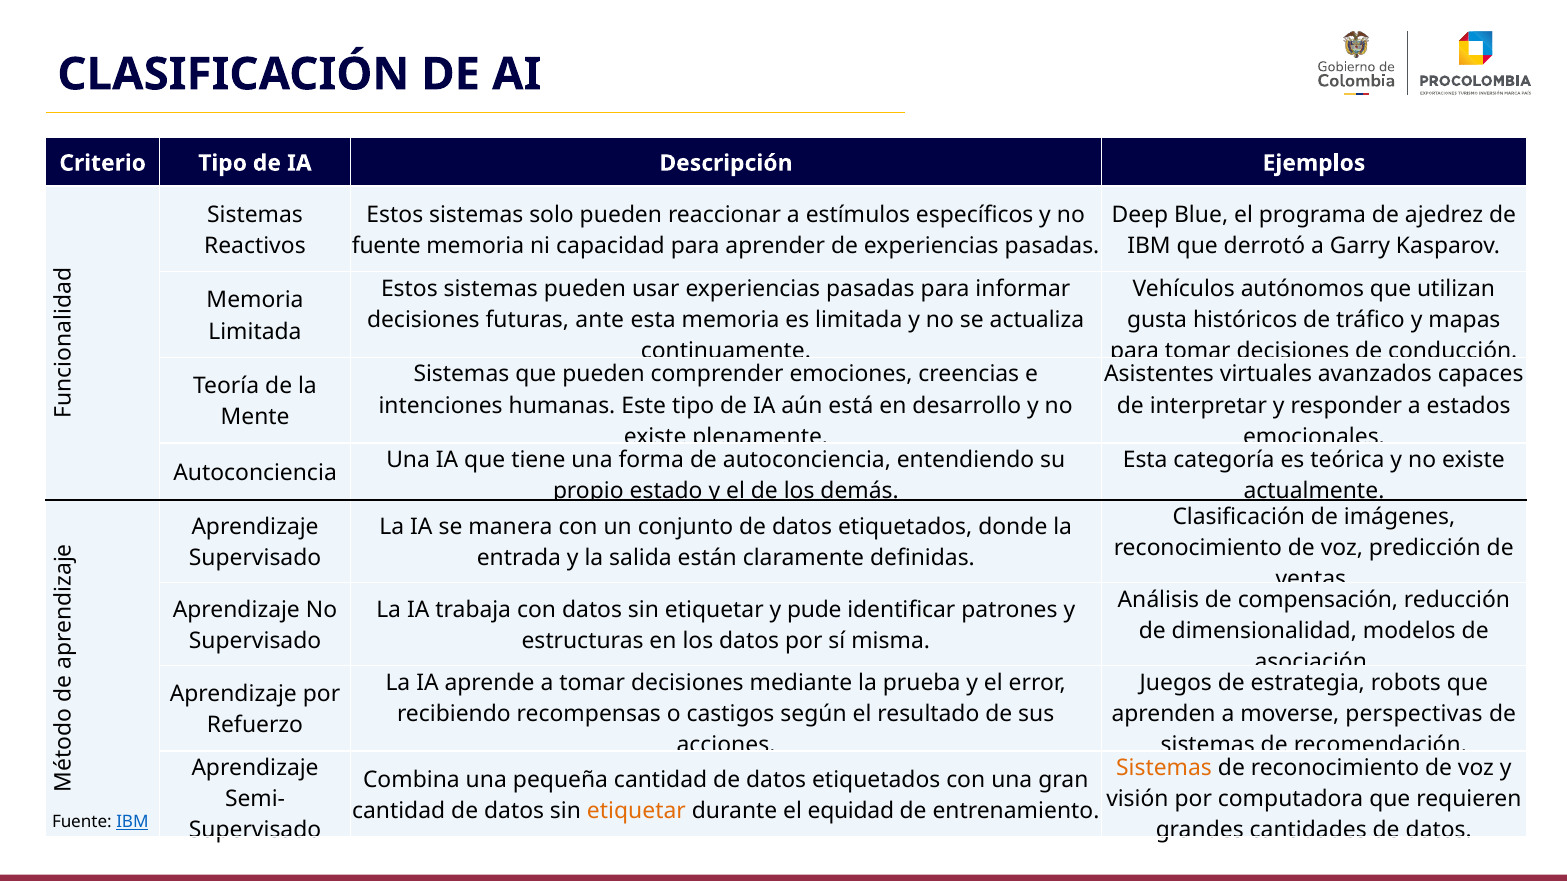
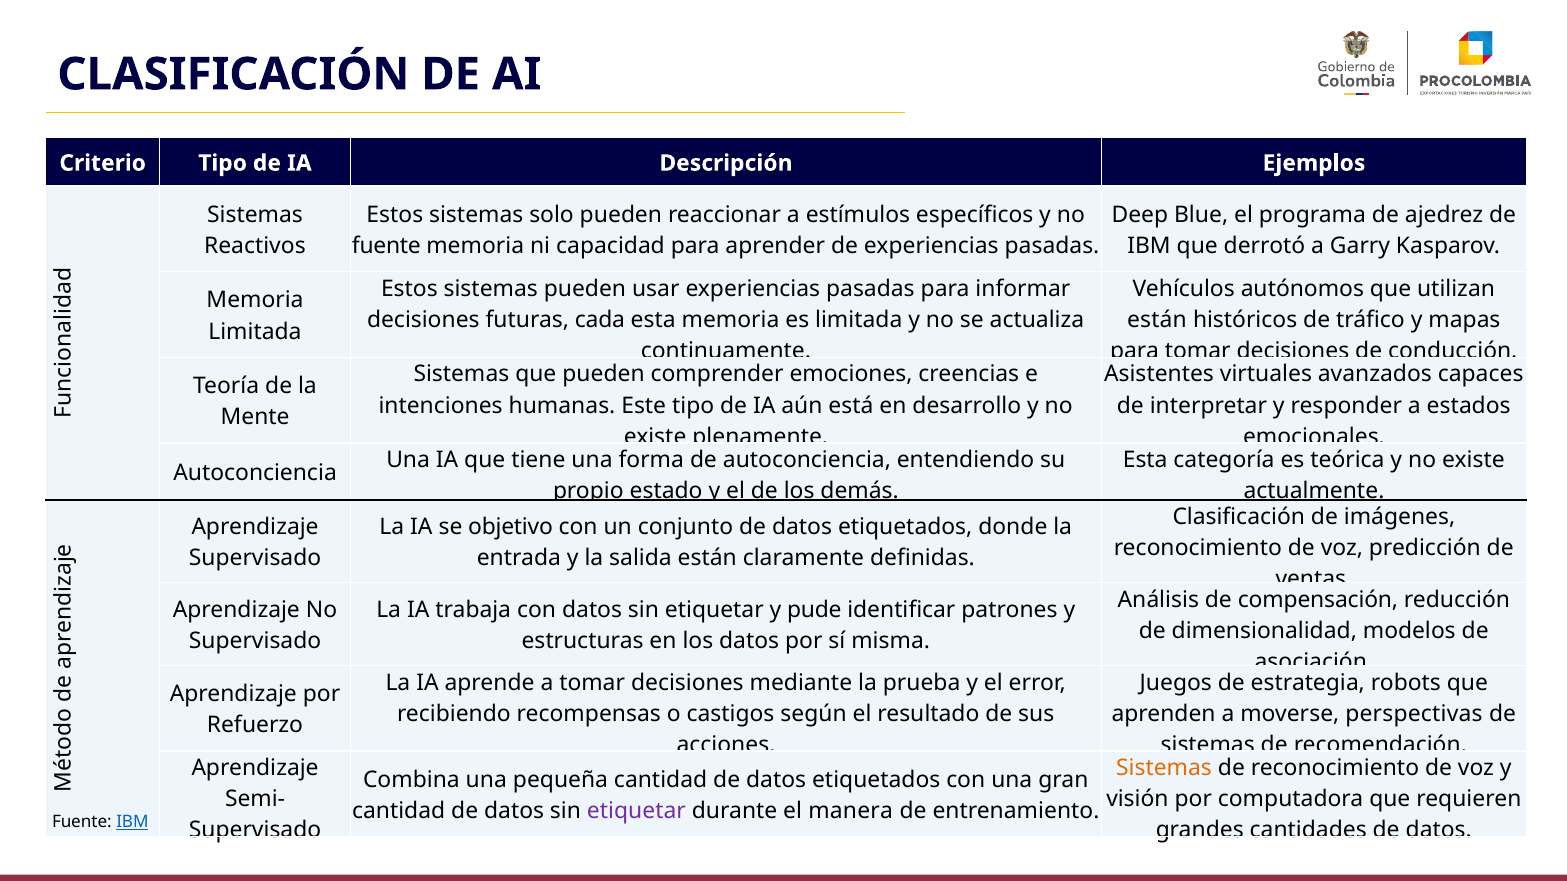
ante: ante -> cada
gusta at (1157, 320): gusta -> están
manera: manera -> objetivo
etiquetar at (636, 811) colour: orange -> purple
equidad: equidad -> manera
